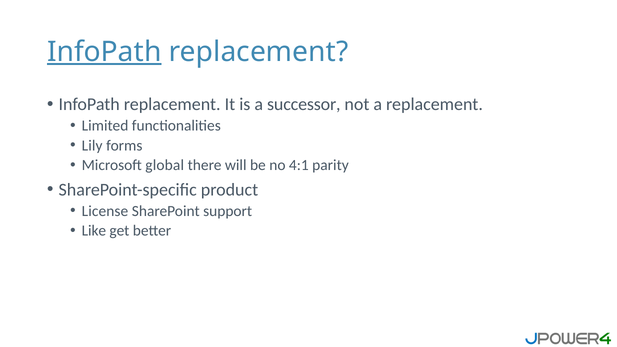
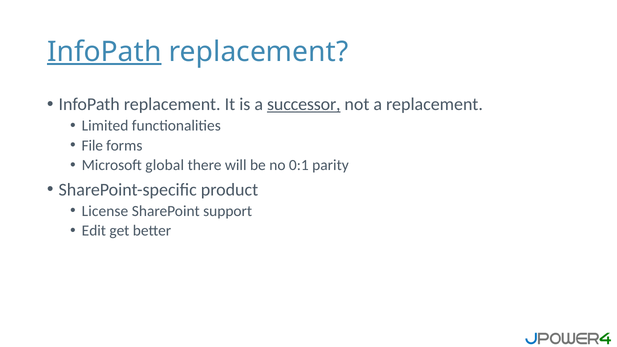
successor underline: none -> present
Lily: Lily -> File
4:1: 4:1 -> 0:1
Like: Like -> Edit
